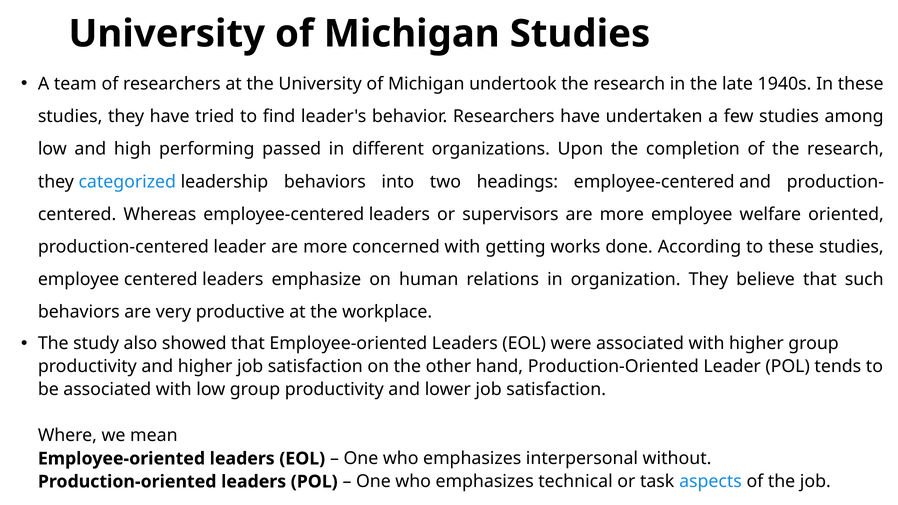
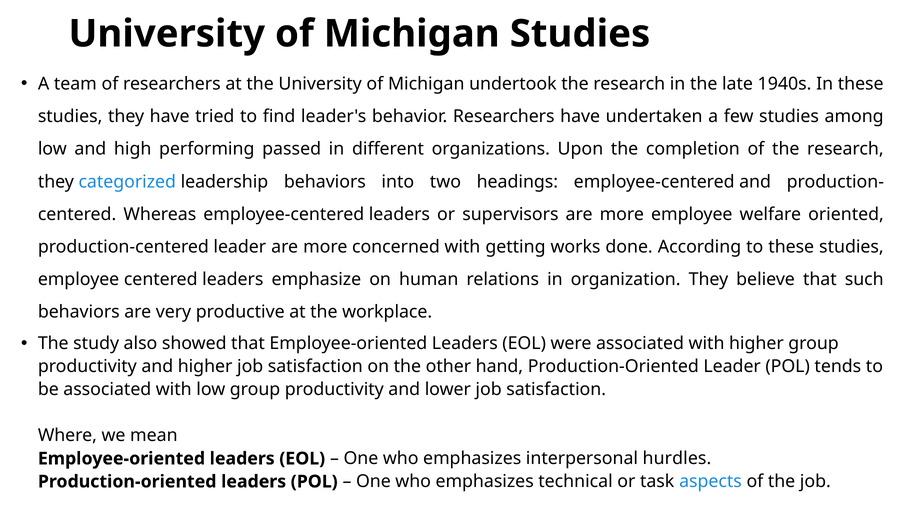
without: without -> hurdles
